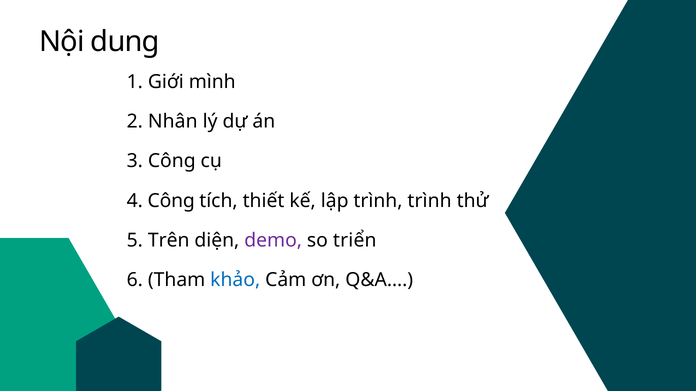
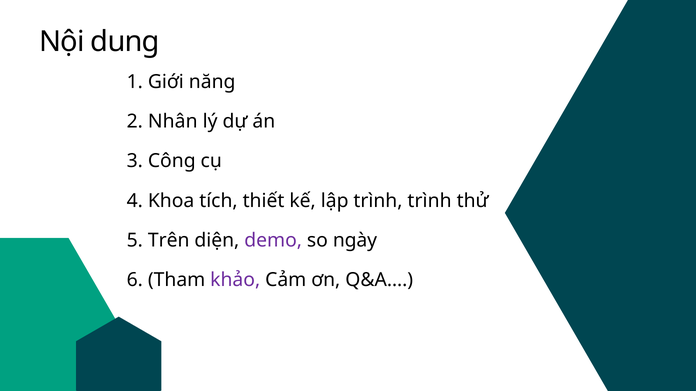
mình: mình -> năng
4 Công: Công -> Khoa
triển: triển -> ngày
khảo colour: blue -> purple
